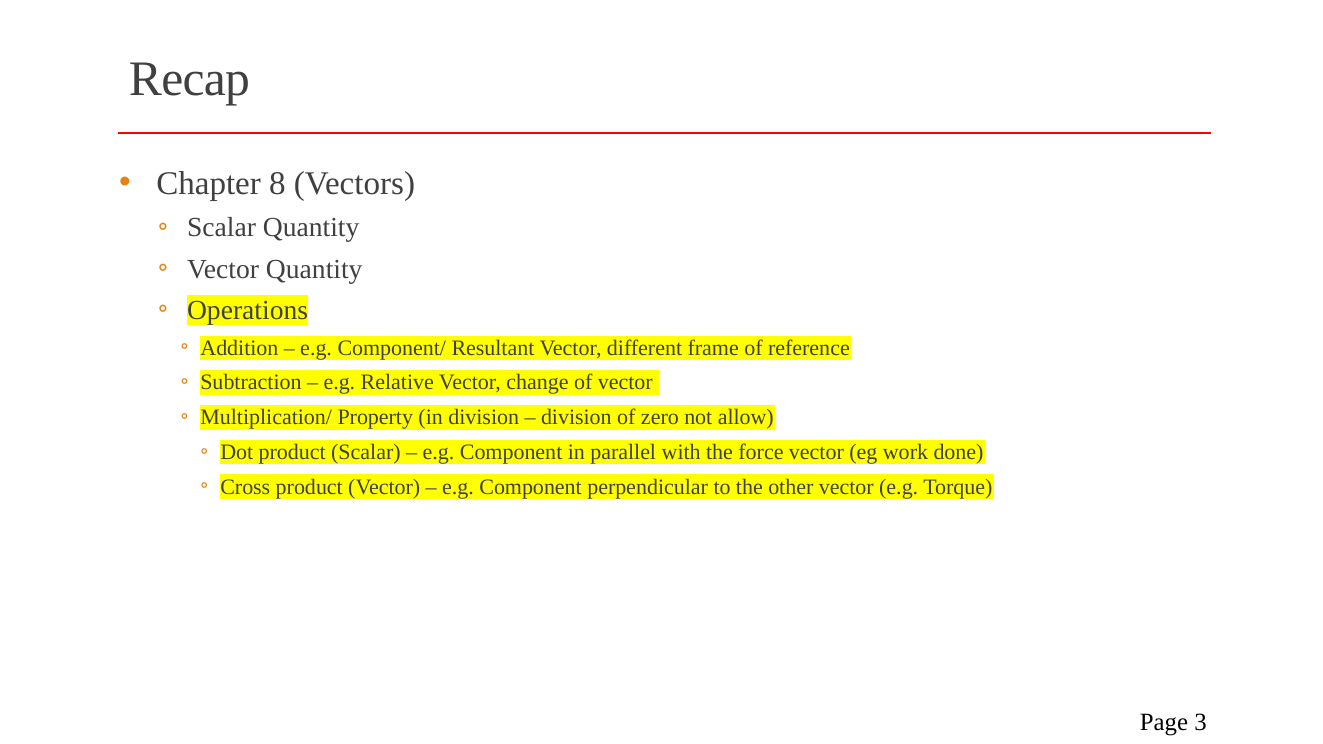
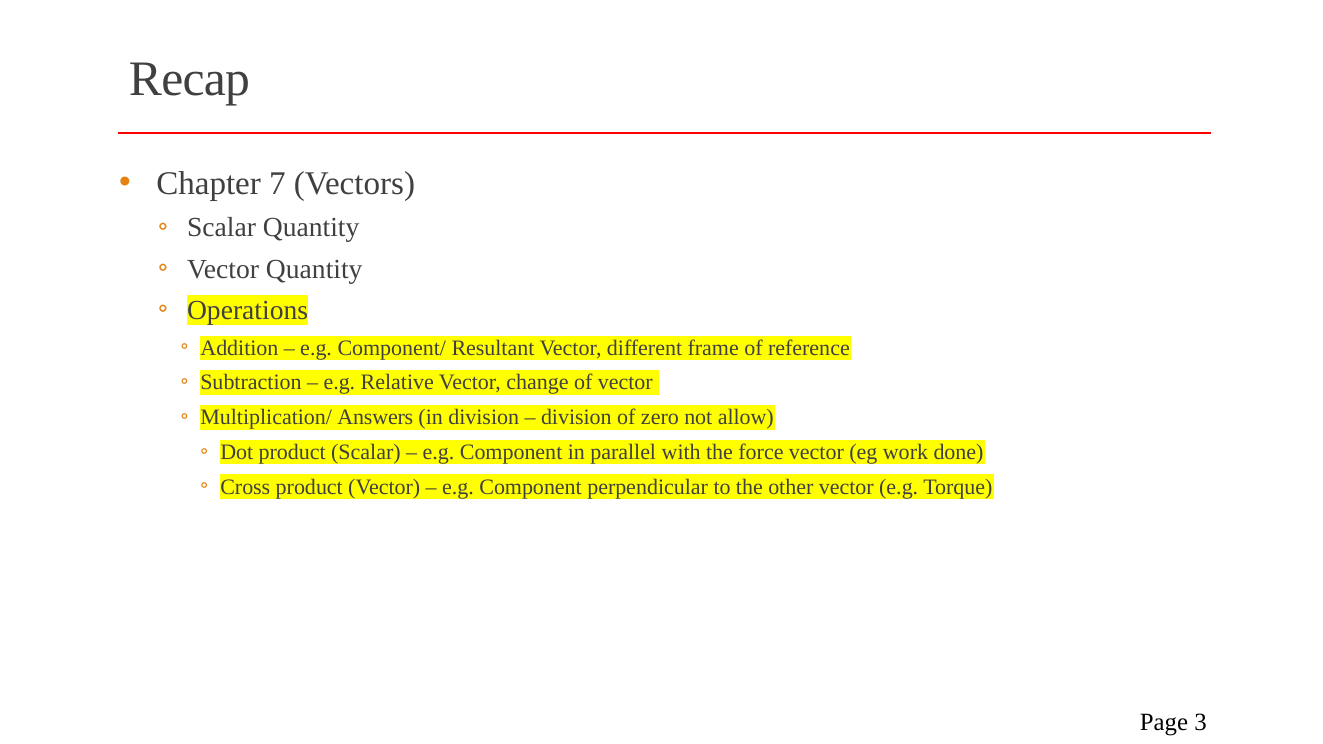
8: 8 -> 7
Property: Property -> Answers
